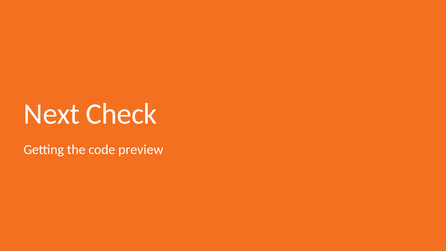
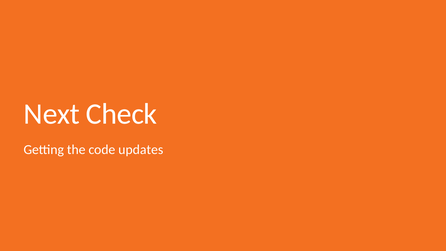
preview: preview -> updates
